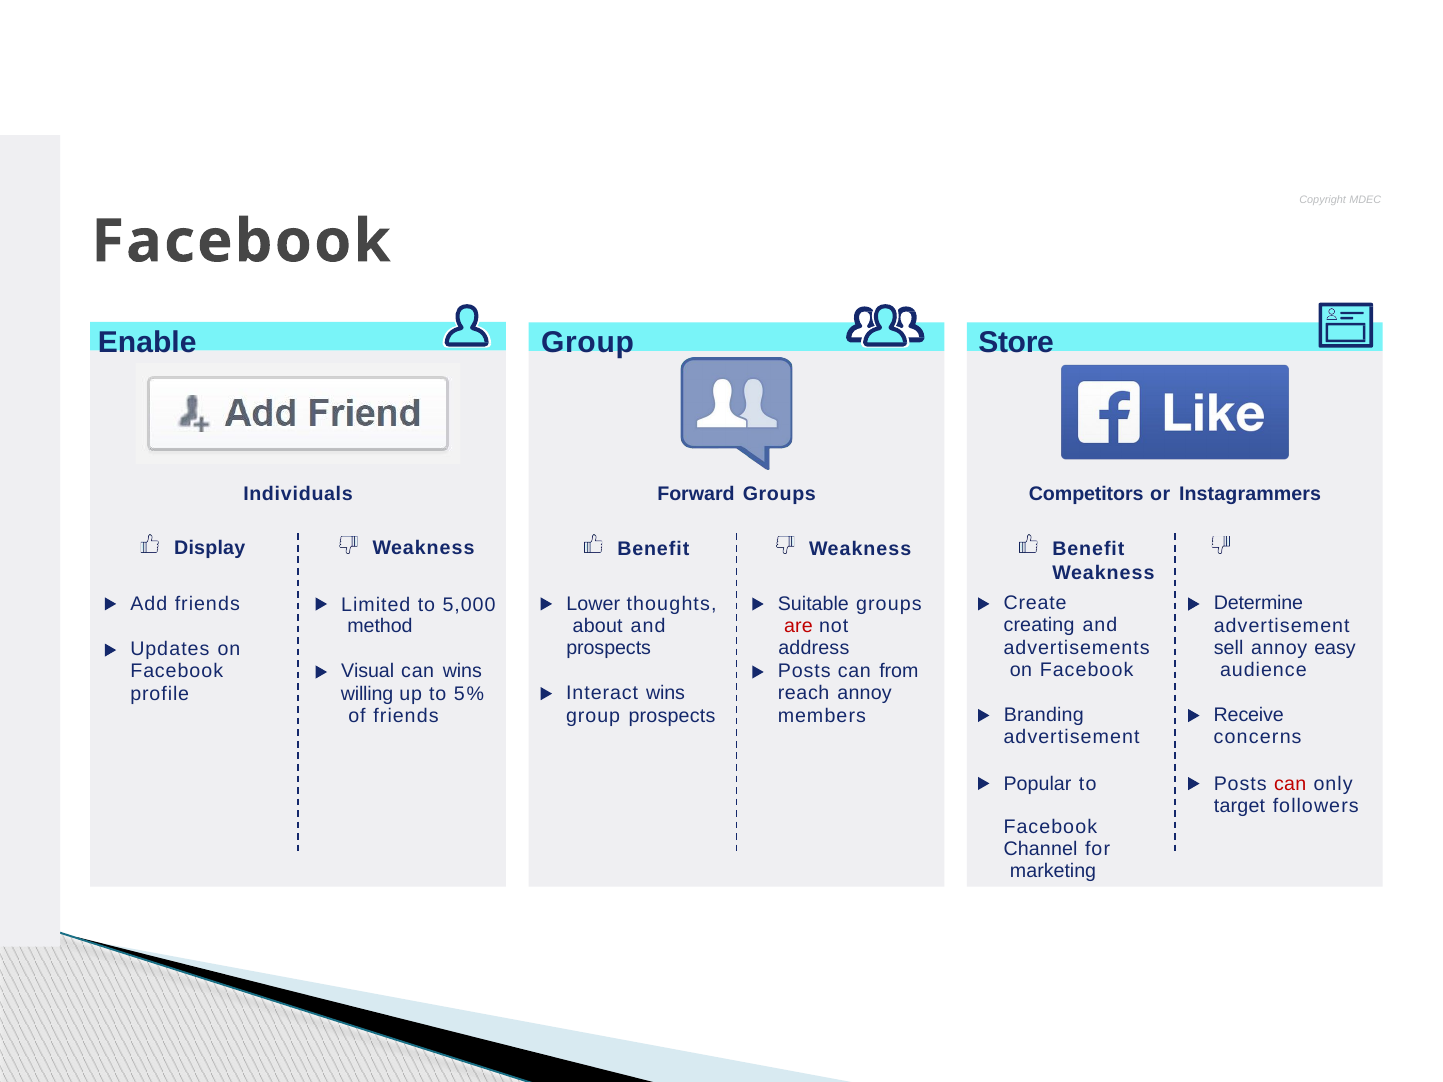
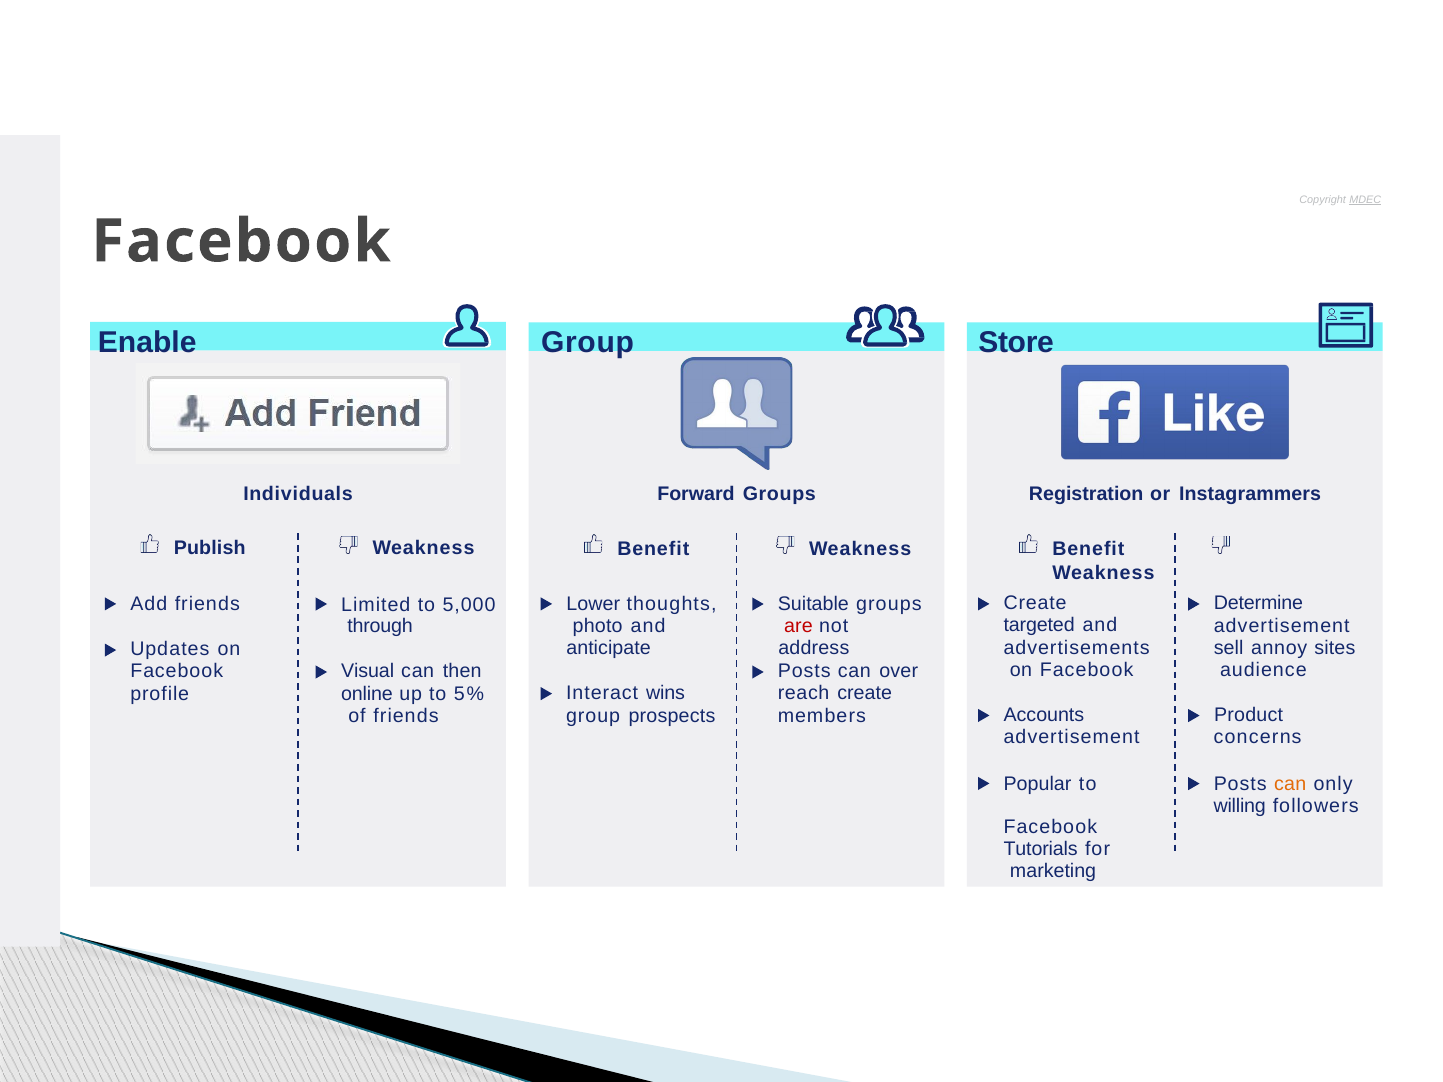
MDEC underline: none -> present
Competitors: Competitors -> Registration
Display: Display -> Publish
creating: creating -> targeted
about: about -> photo
method: method -> through
prospects at (609, 648): prospects -> anticipate
easy: easy -> sites
can wins: wins -> then
from: from -> over
reach annoy: annoy -> create
willing: willing -> online
Branding: Branding -> Accounts
Receive: Receive -> Product
can at (1290, 784) colour: red -> orange
target: target -> willing
Channel: Channel -> Tutorials
